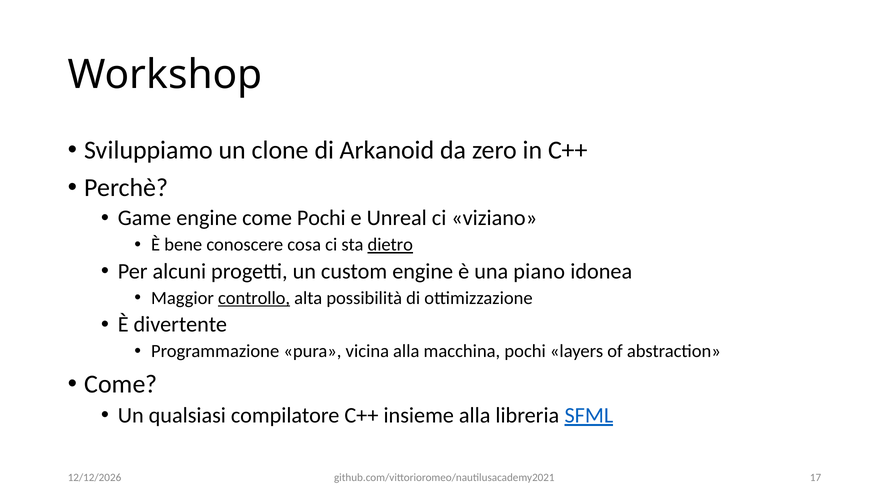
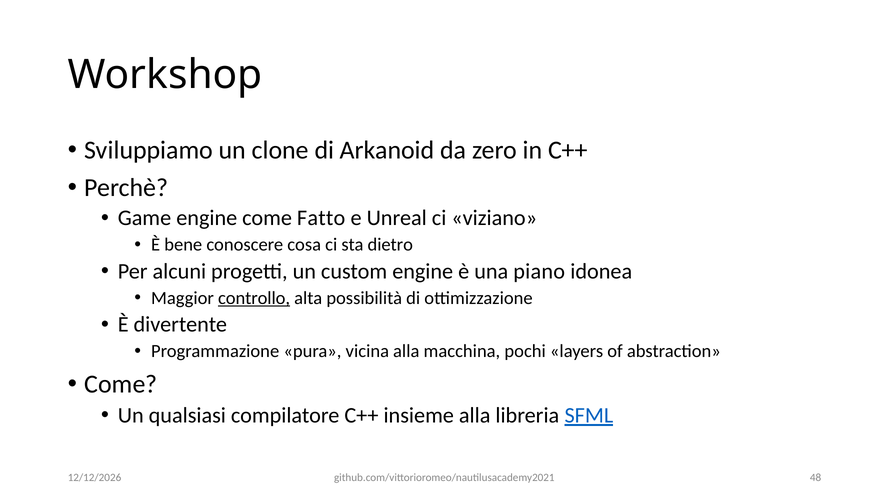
come Pochi: Pochi -> Fatto
dietro underline: present -> none
17: 17 -> 48
